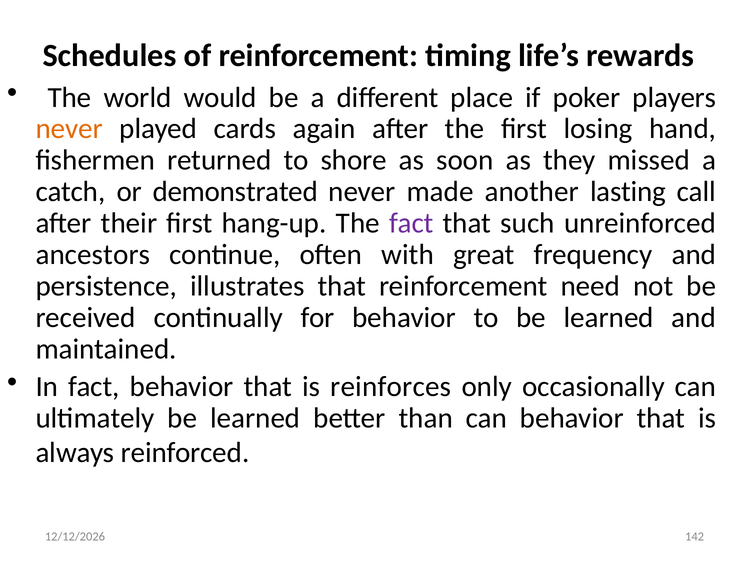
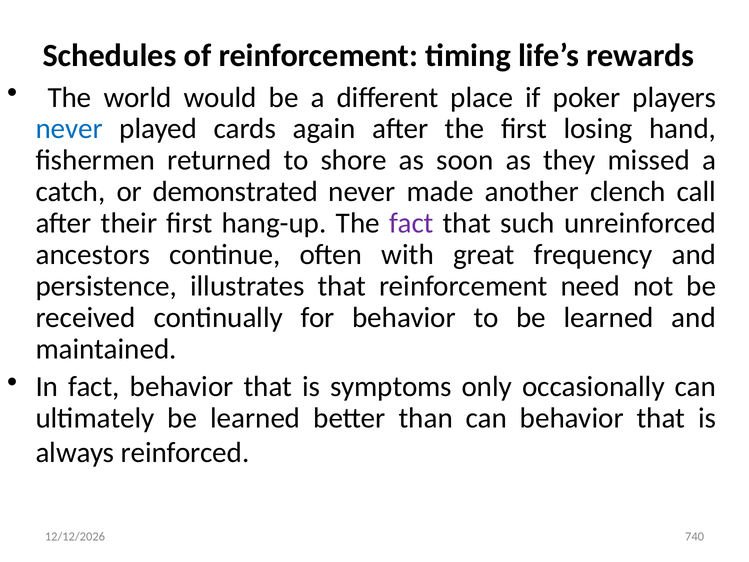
never at (69, 129) colour: orange -> blue
lasting: lasting -> clench
reinforces: reinforces -> symptoms
142: 142 -> 740
